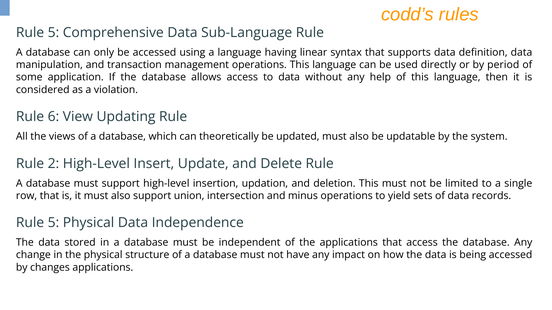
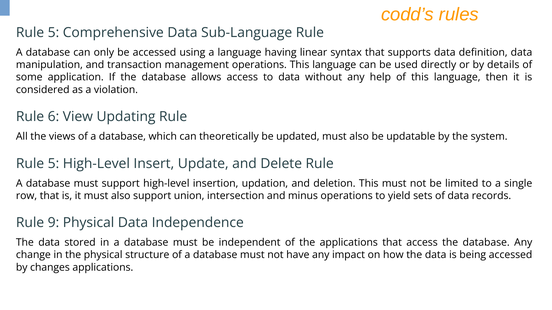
period: period -> details
2 at (53, 164): 2 -> 5
5 at (53, 223): 5 -> 9
